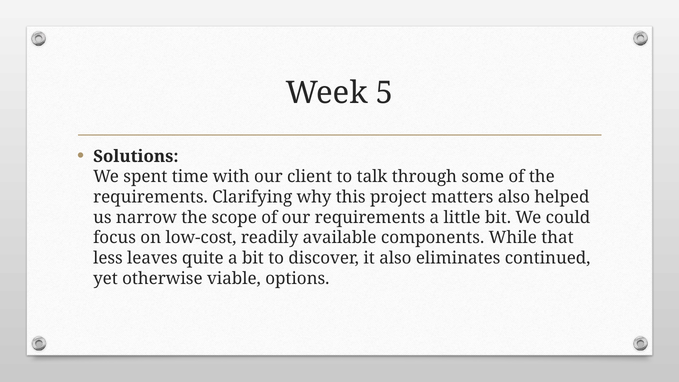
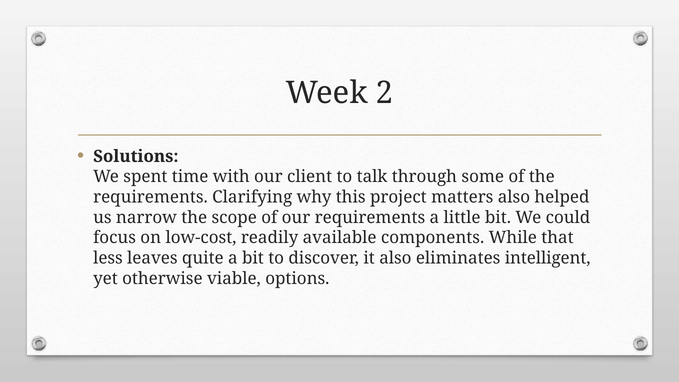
5: 5 -> 2
continued: continued -> intelligent
